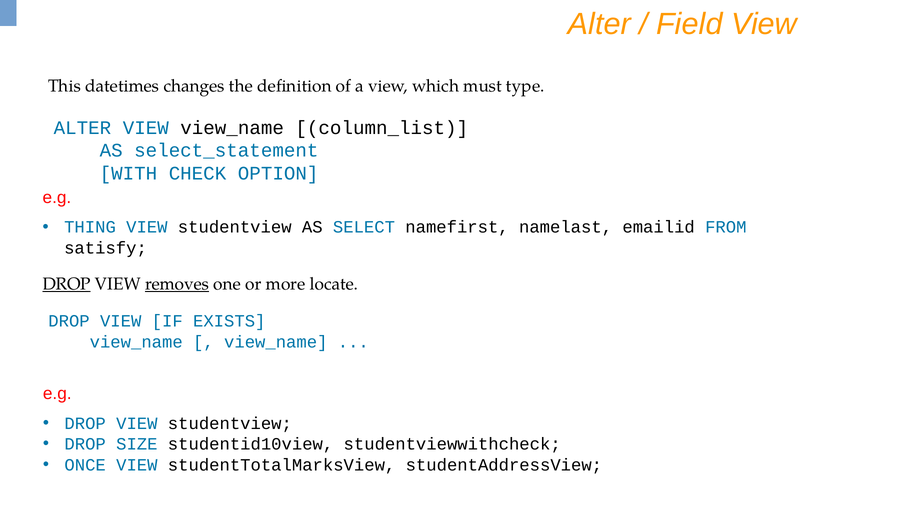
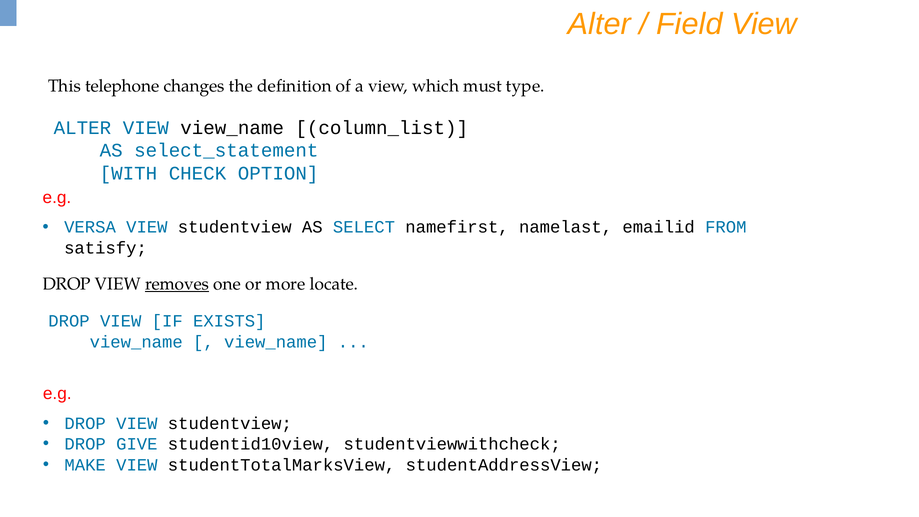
datetimes: datetimes -> telephone
THING: THING -> VERSA
DROP at (67, 284) underline: present -> none
SIZE: SIZE -> GIVE
ONCE: ONCE -> MAKE
